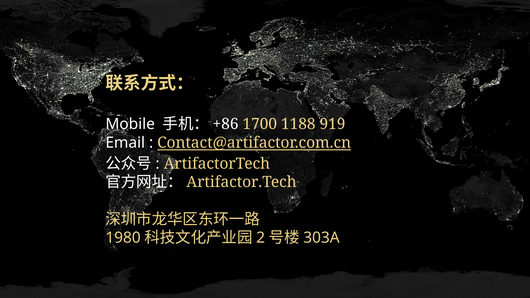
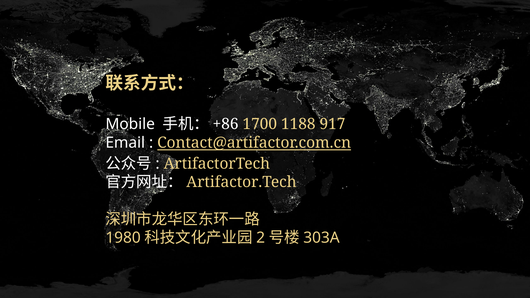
919: 919 -> 917
